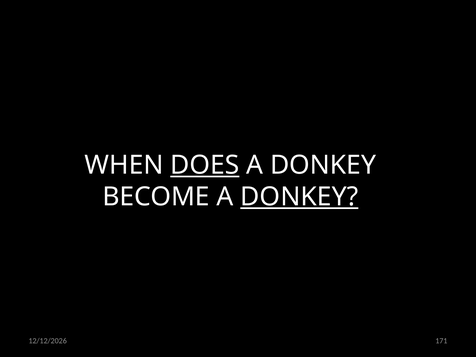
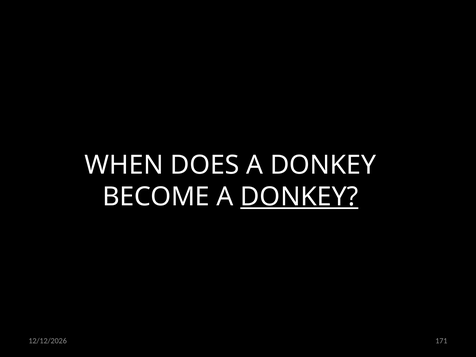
DOES underline: present -> none
